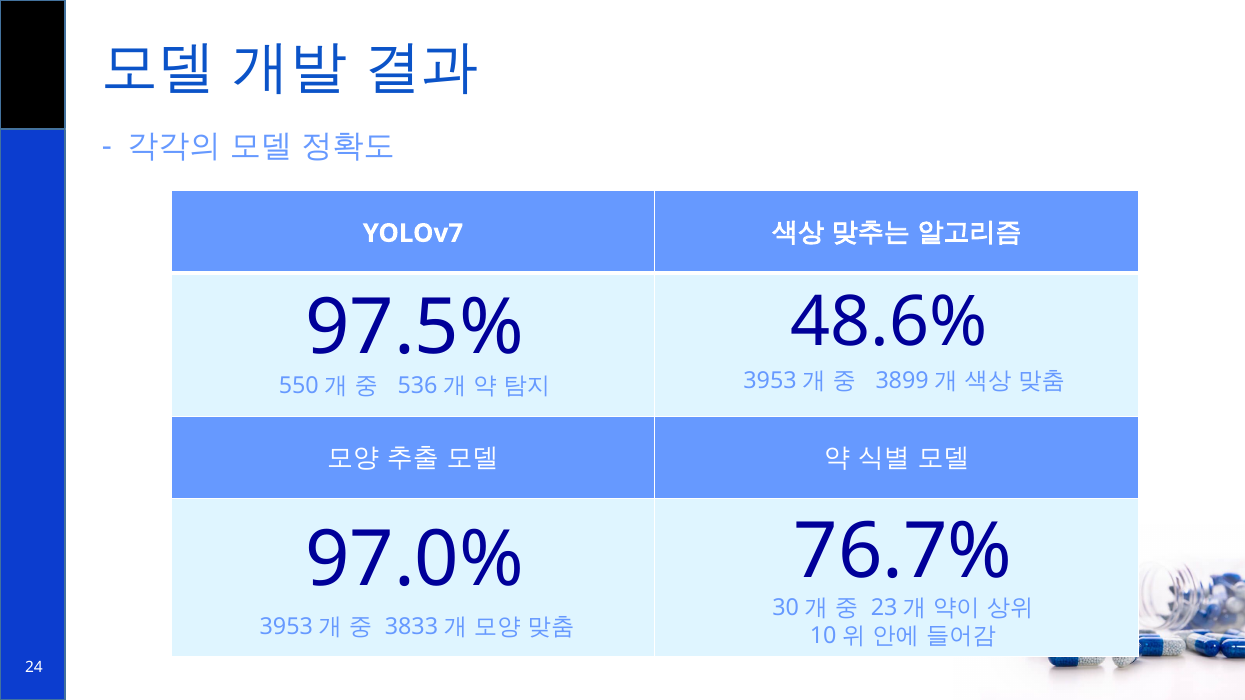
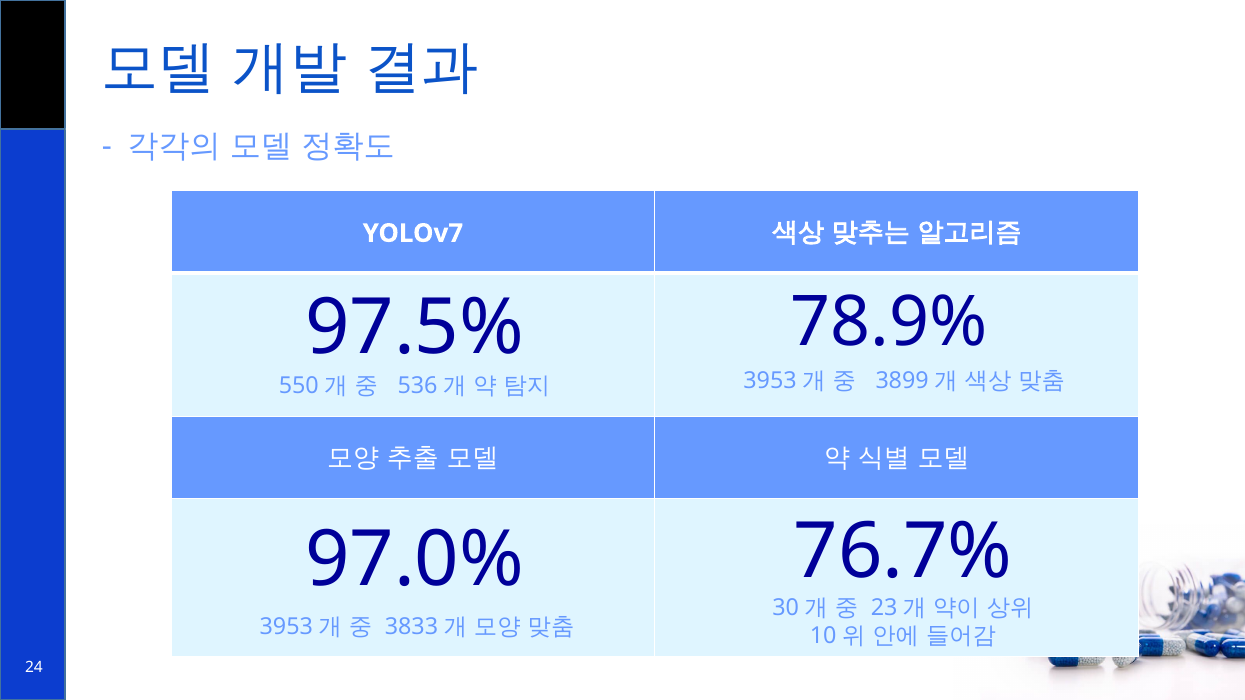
48.6%: 48.6% -> 78.9%
